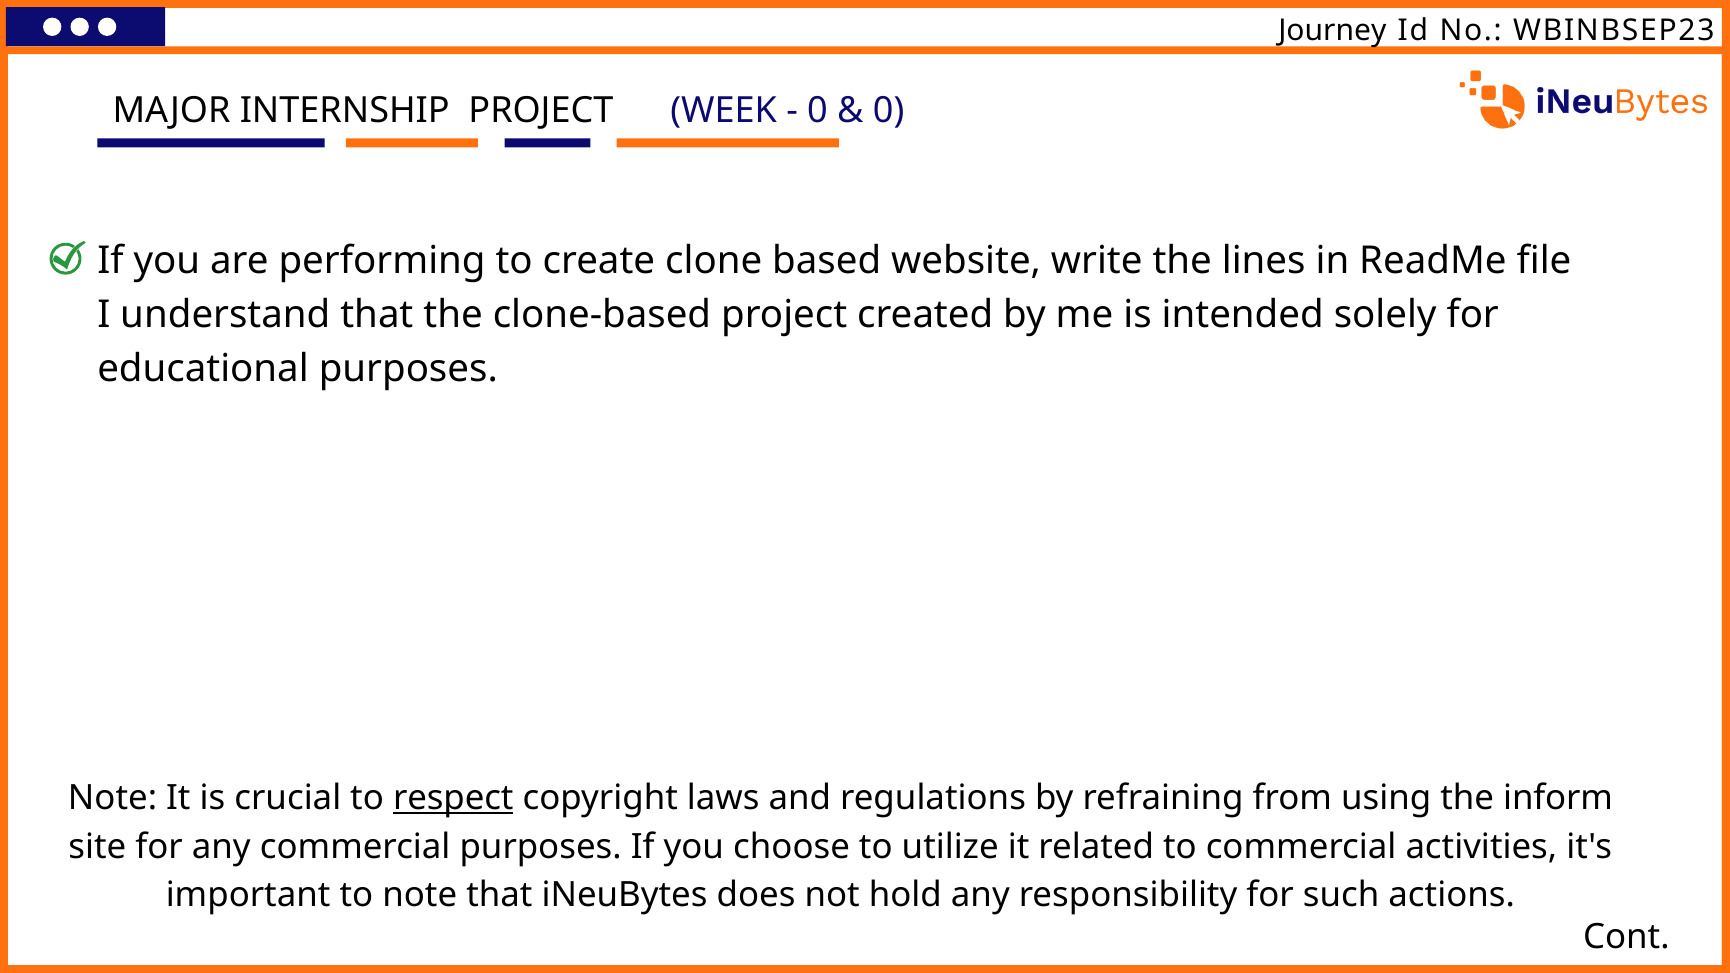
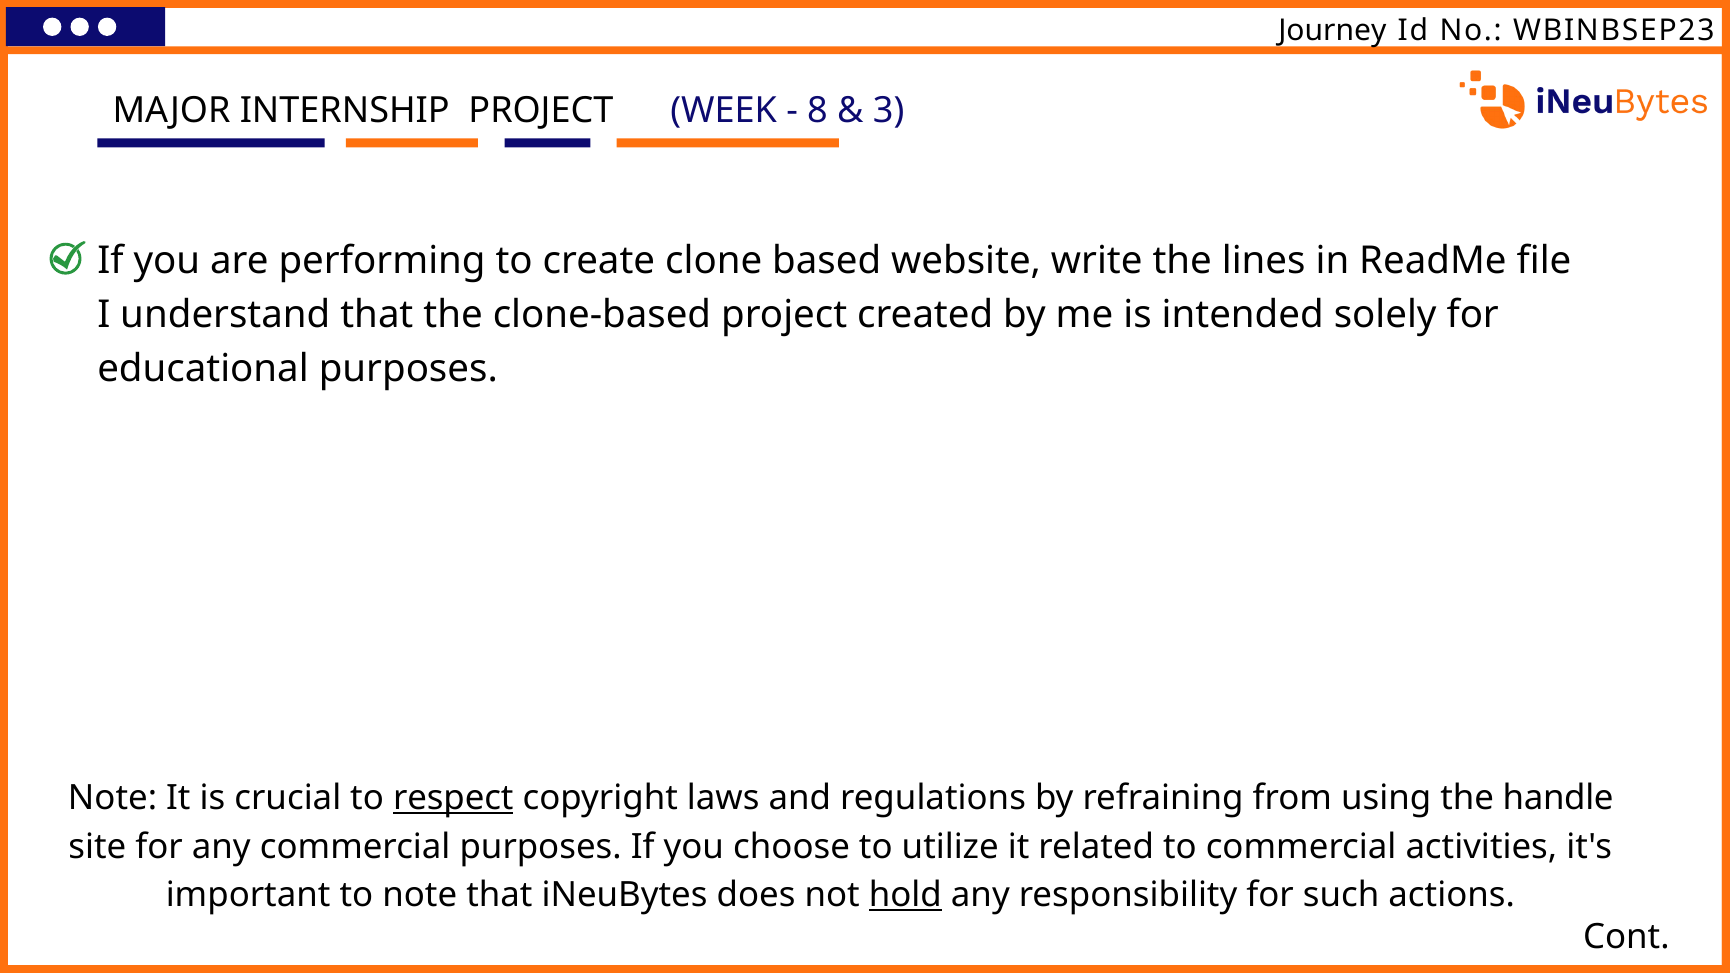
0 at (817, 111): 0 -> 8
0 at (889, 111): 0 -> 3
inform: inform -> handle
hold underline: none -> present
